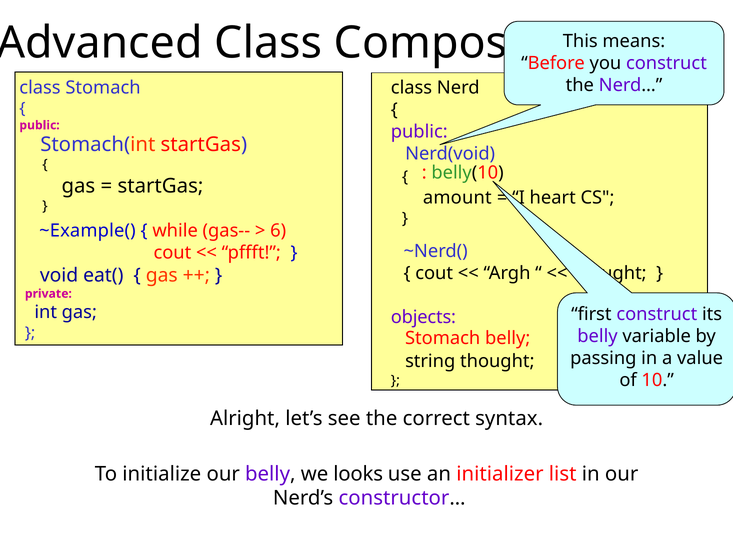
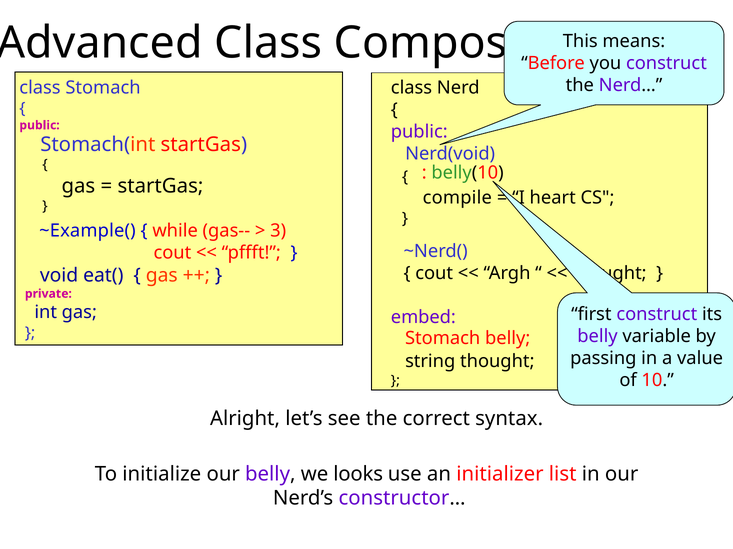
amount: amount -> compile
6: 6 -> 3
objects: objects -> embed
